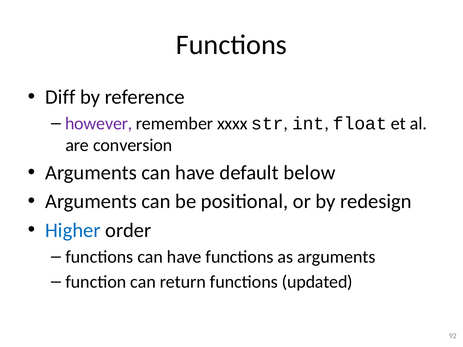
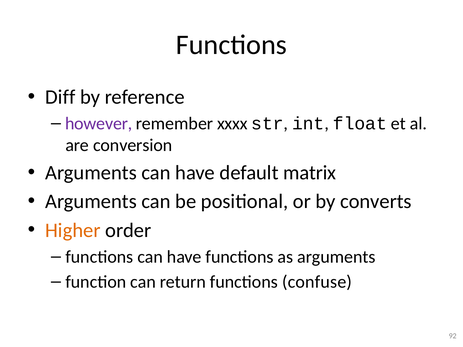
below: below -> matrix
redesign: redesign -> converts
Higher colour: blue -> orange
updated: updated -> confuse
